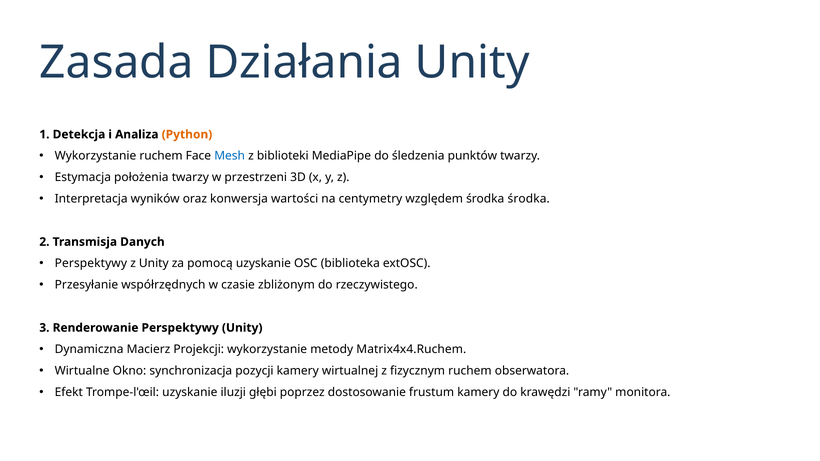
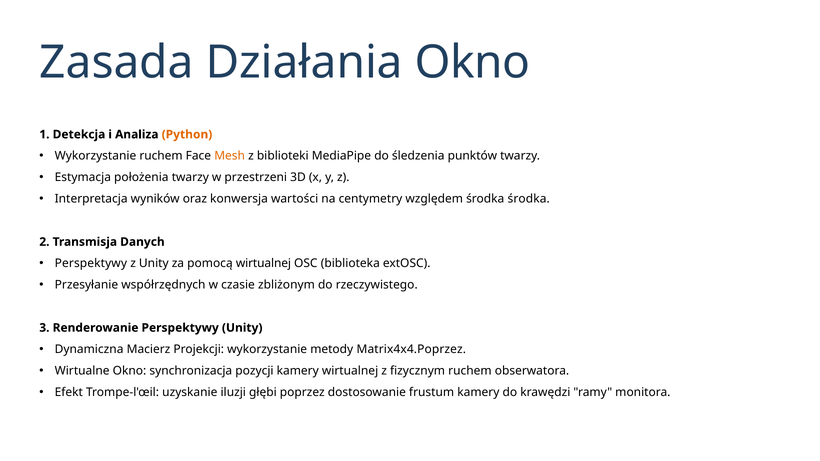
Działania Unity: Unity -> Okno
Mesh colour: blue -> orange
pomocą uzyskanie: uzyskanie -> wirtualnej
Matrix4x4.Ruchem: Matrix4x4.Ruchem -> Matrix4x4.Poprzez
